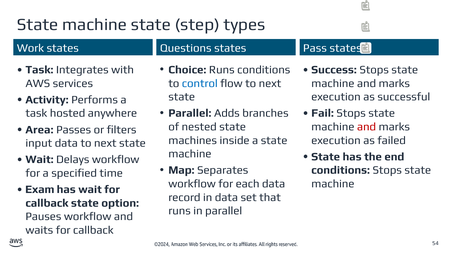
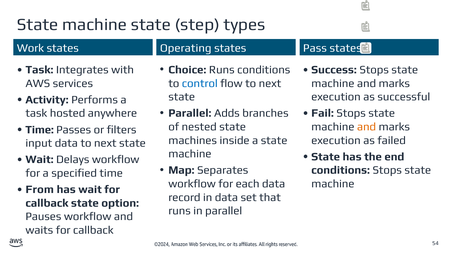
Questions: Questions -> Operating
and at (367, 127) colour: red -> orange
Area at (39, 130): Area -> Time
Exam: Exam -> From
